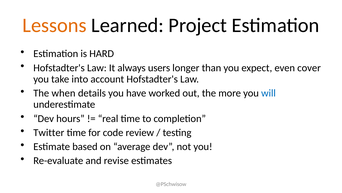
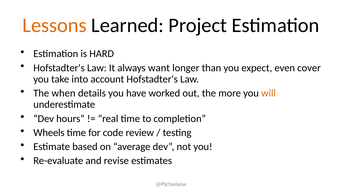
users: users -> want
will colour: blue -> orange
Twitter: Twitter -> Wheels
